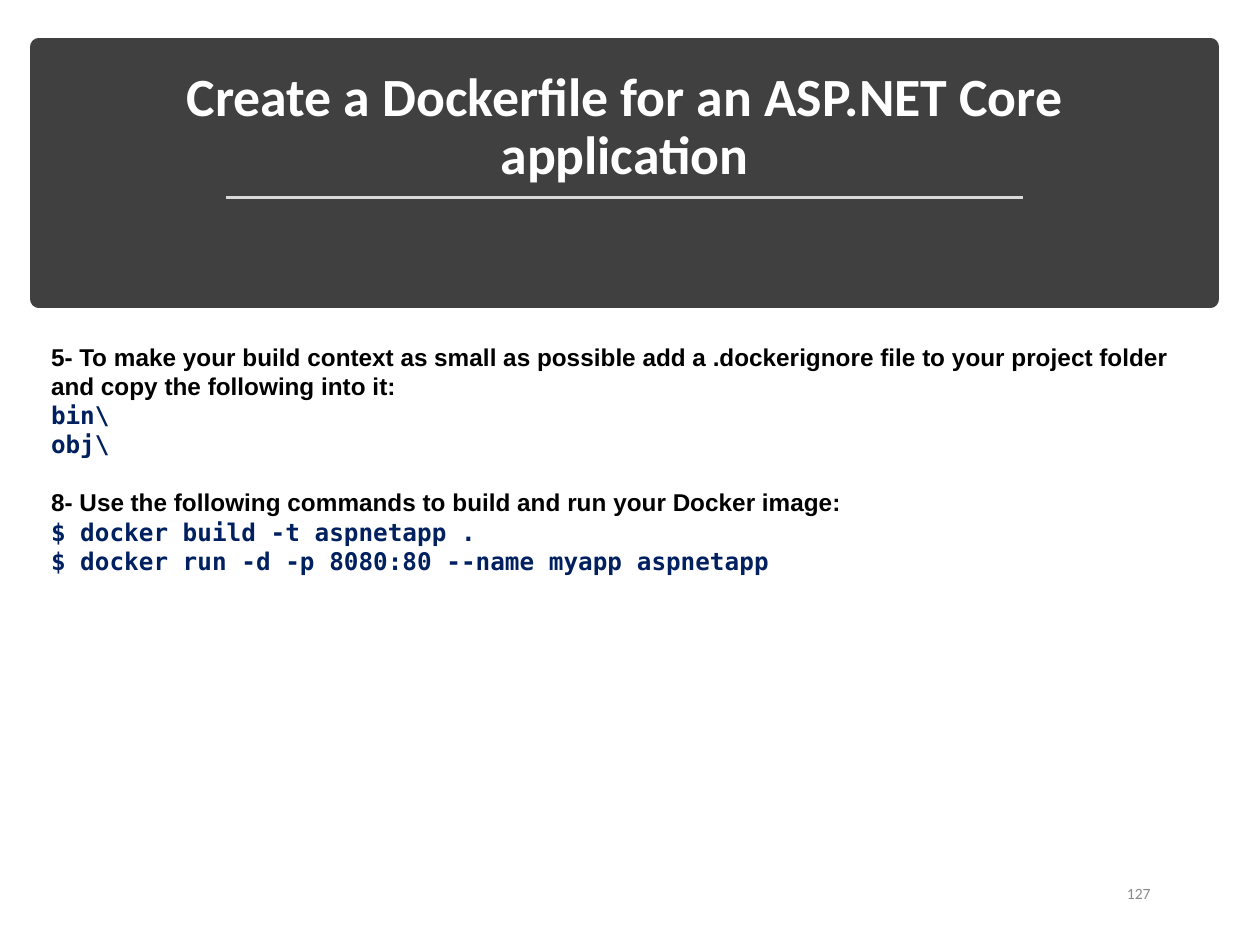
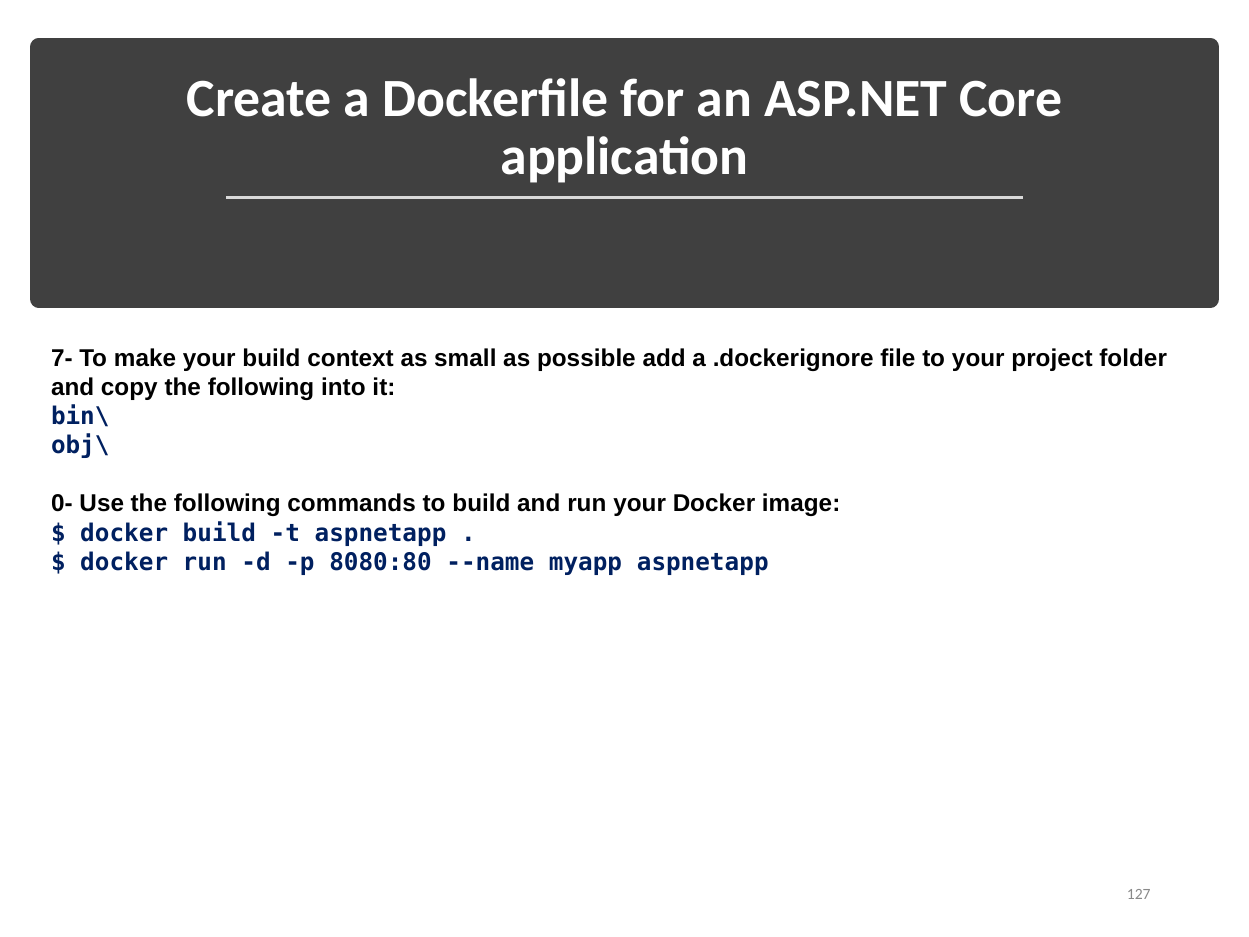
5-: 5- -> 7-
8-: 8- -> 0-
